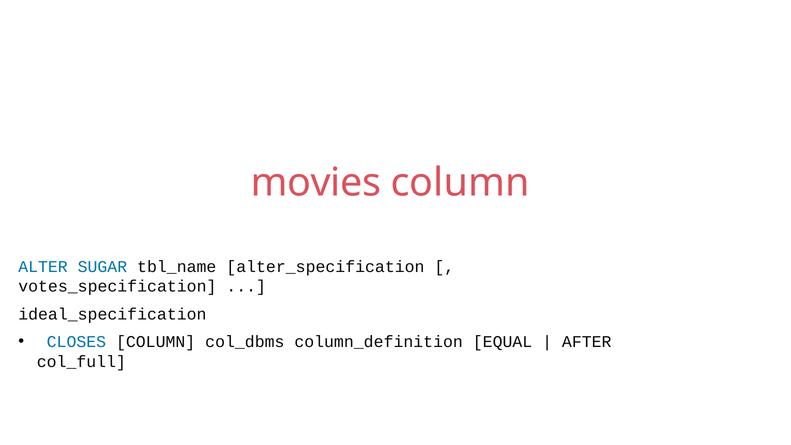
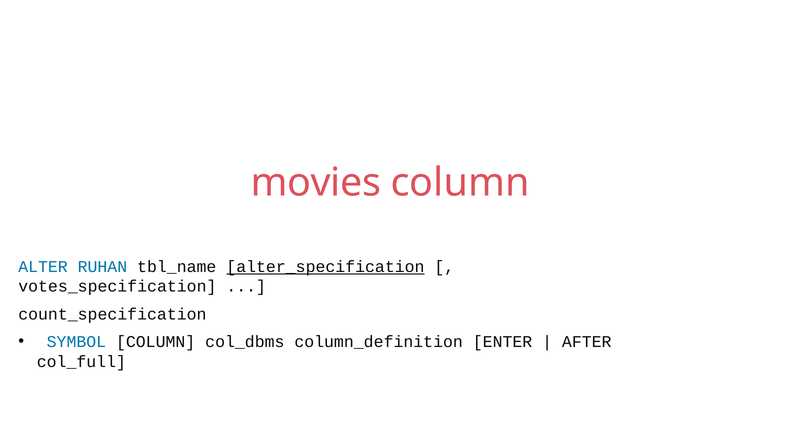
SUGAR: SUGAR -> RUHAN
alter_specification underline: none -> present
ideal_specification: ideal_specification -> count_specification
CLOSES: CLOSES -> SYMBOL
EQUAL: EQUAL -> ENTER
